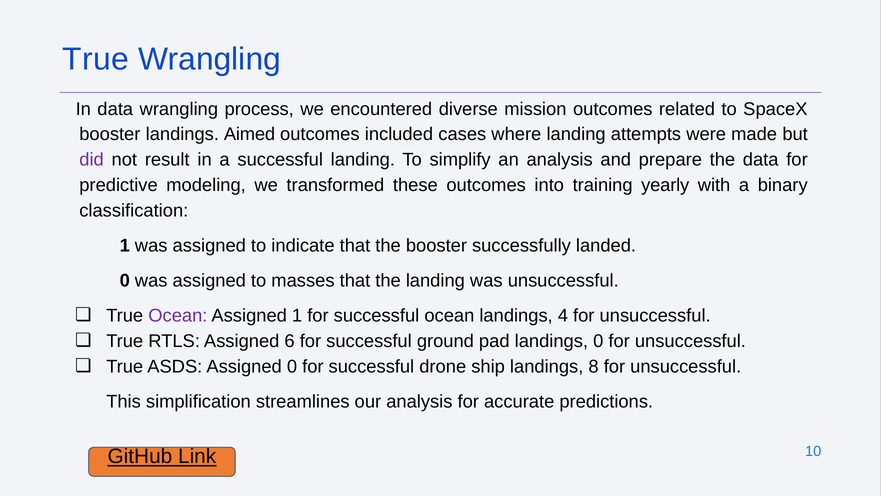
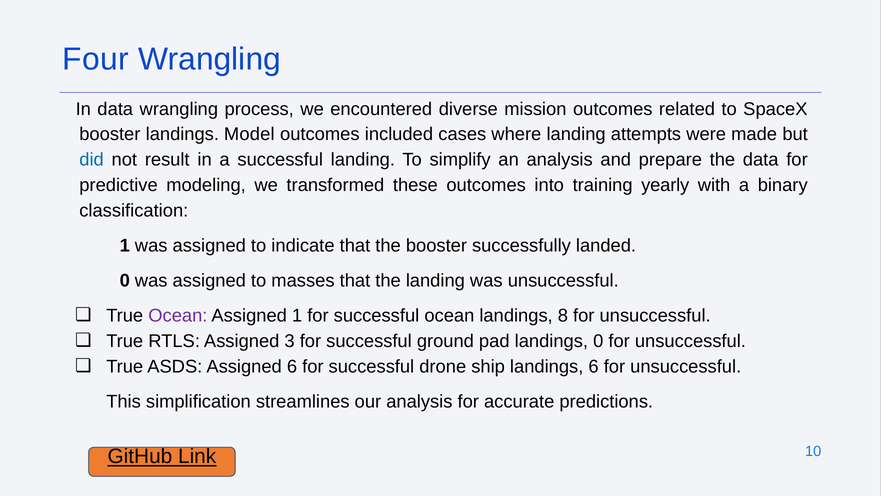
True at (96, 59): True -> Four
Aimed: Aimed -> Model
did colour: purple -> blue
4: 4 -> 8
6: 6 -> 3
Assigned 0: 0 -> 6
landings 8: 8 -> 6
